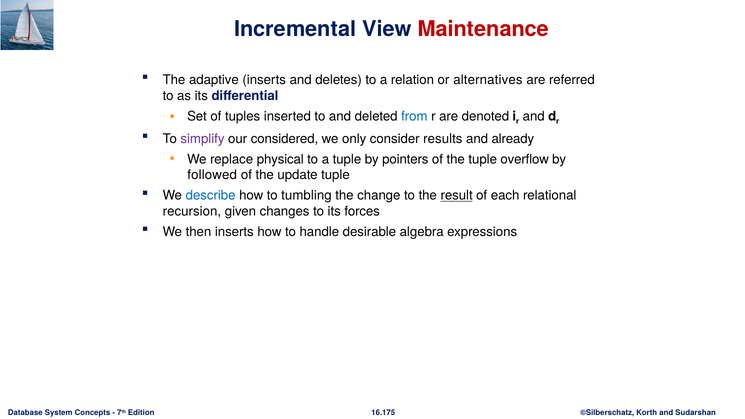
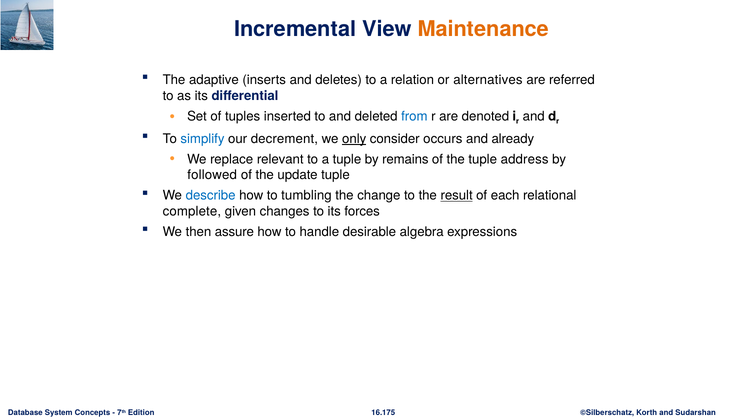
Maintenance colour: red -> orange
simplify colour: purple -> blue
considered: considered -> decrement
only underline: none -> present
results: results -> occurs
physical: physical -> relevant
pointers: pointers -> remains
overflow: overflow -> address
recursion: recursion -> complete
then inserts: inserts -> assure
